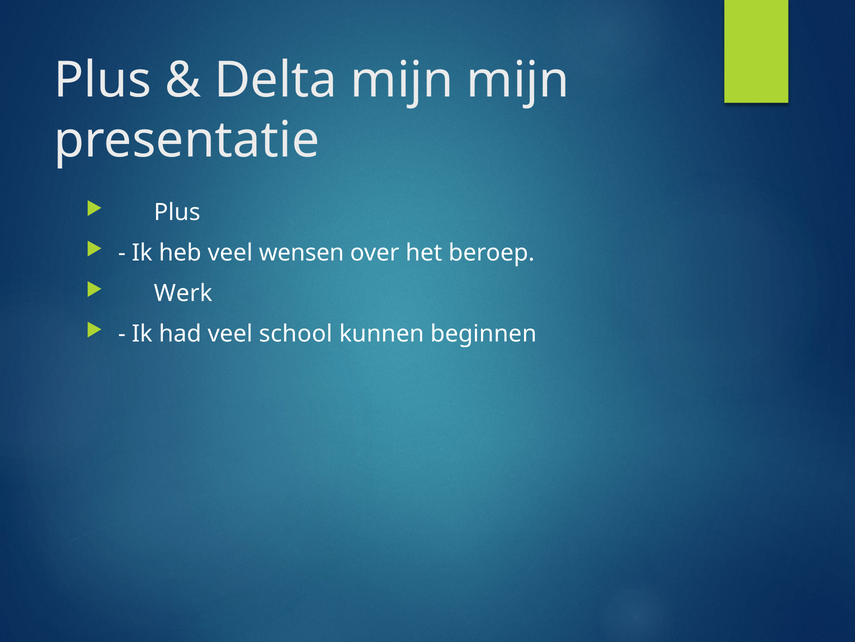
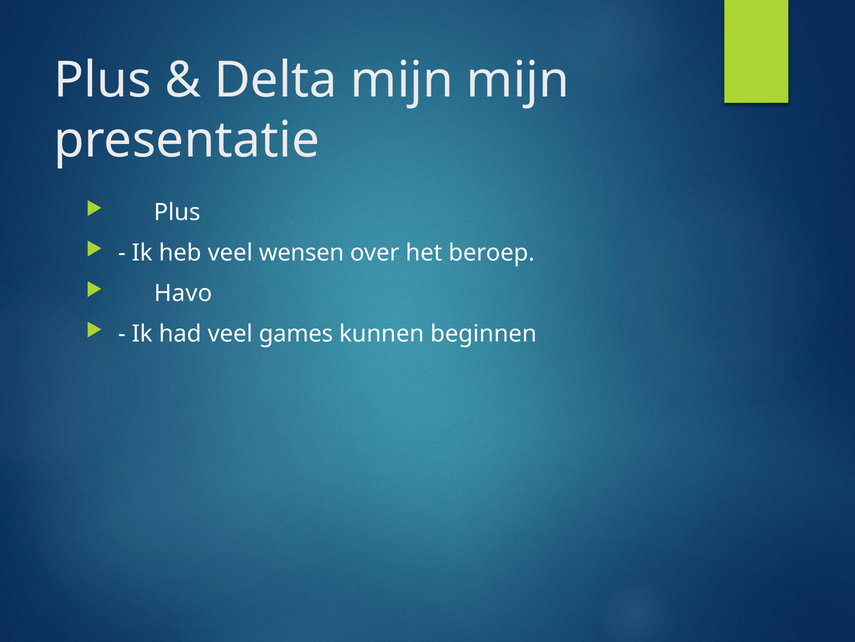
Werk: Werk -> Havo
school: school -> games
